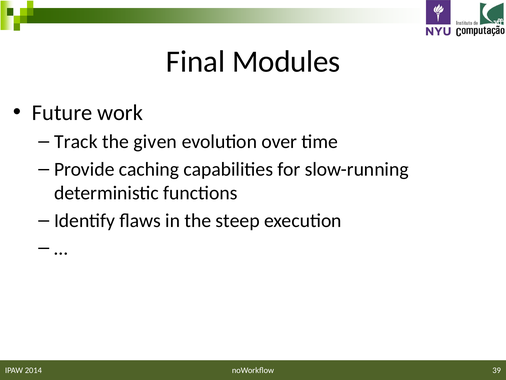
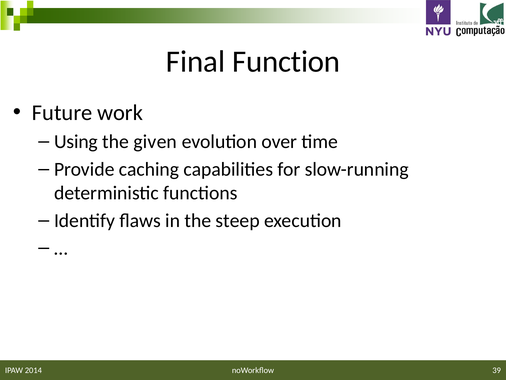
Modules: Modules -> Function
Track: Track -> Using
